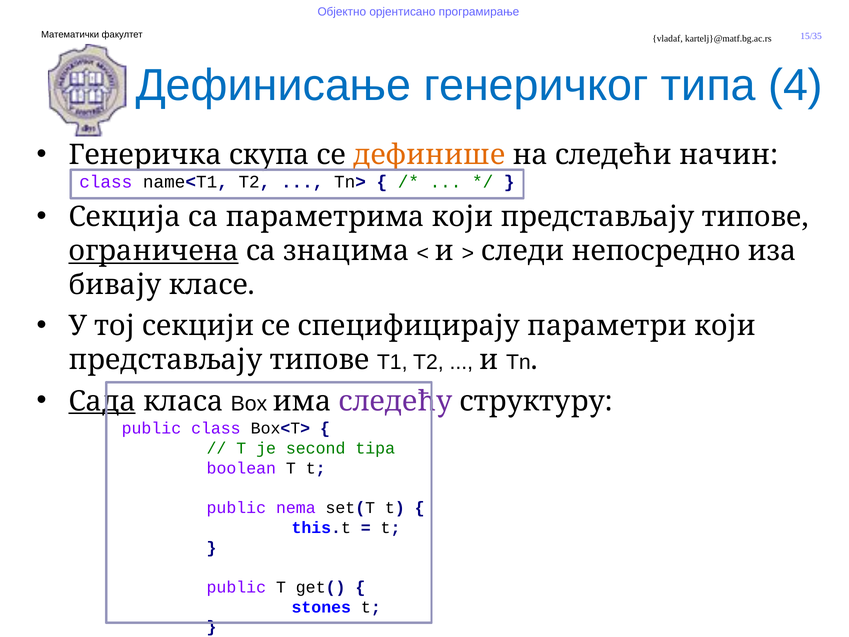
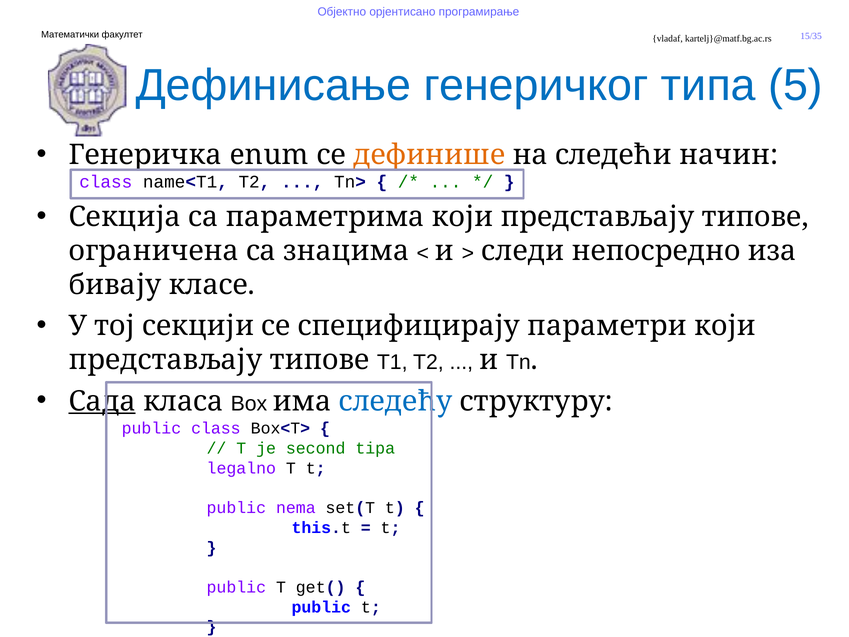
4: 4 -> 5
скупа: скупа -> enum
ограничена underline: present -> none
следећу colour: purple -> blue
boolean: boolean -> legalno
stones at (321, 607): stones -> public
